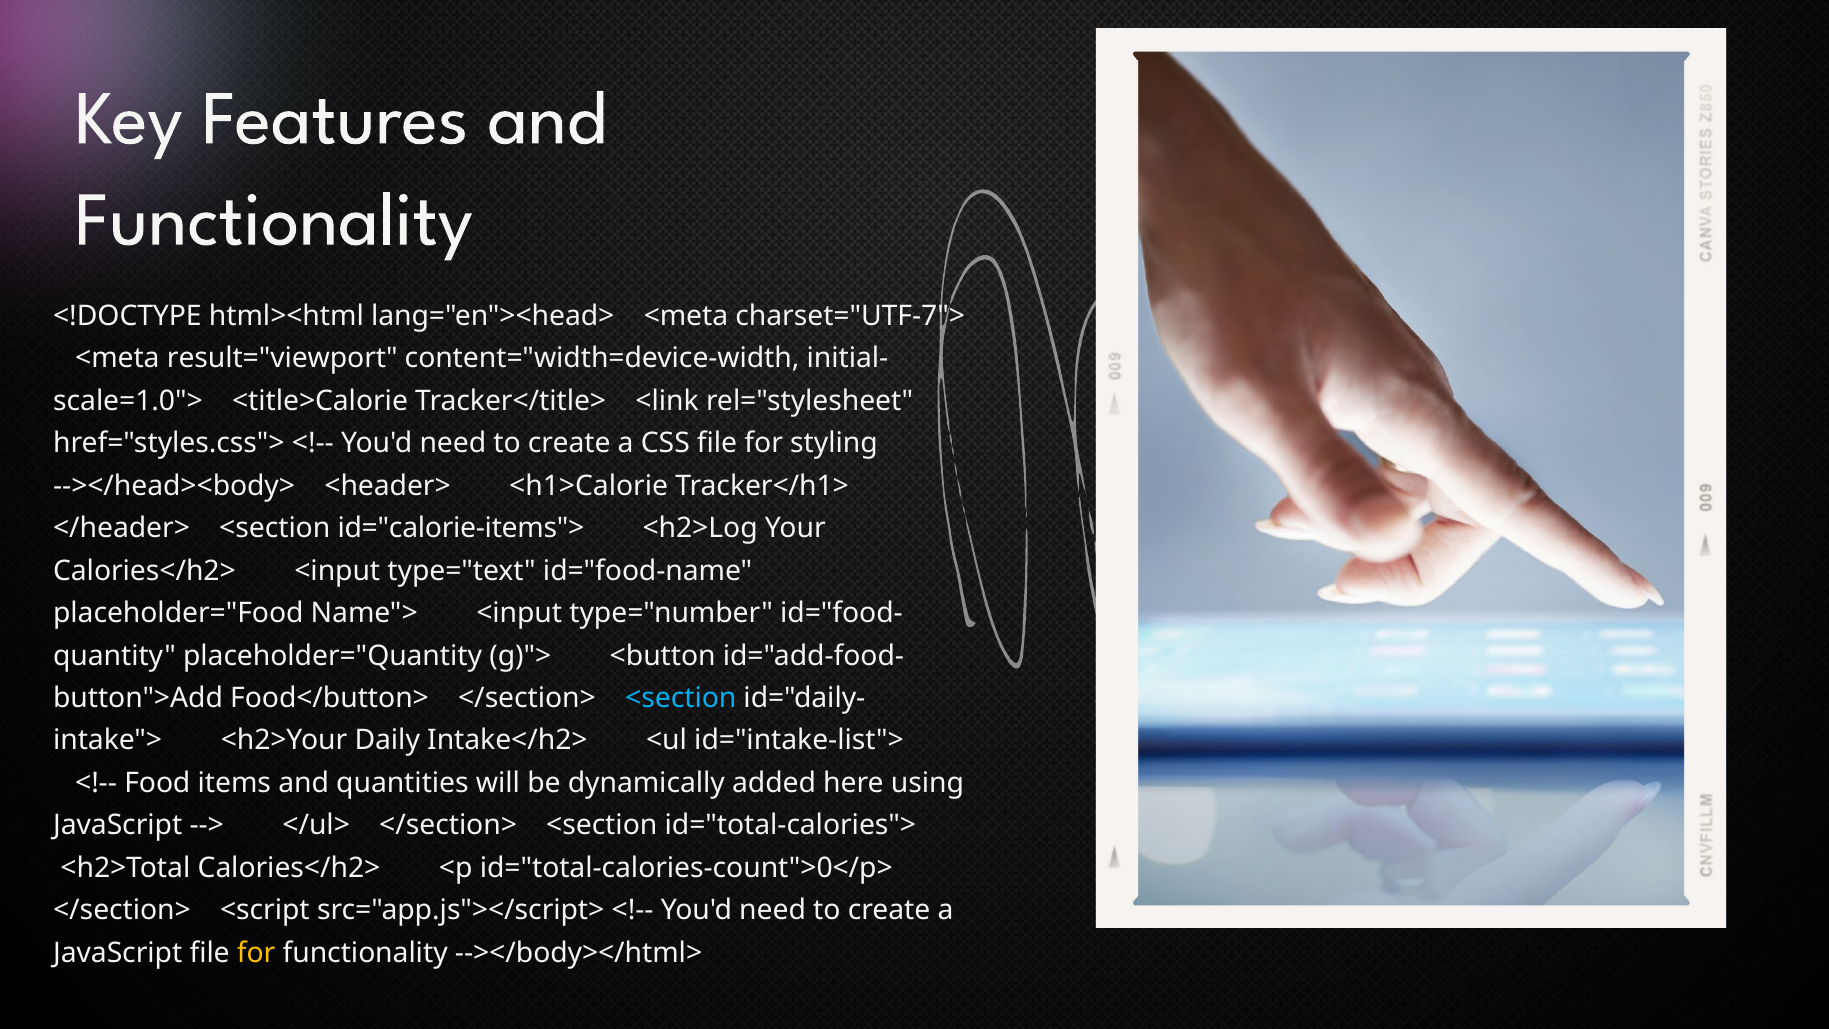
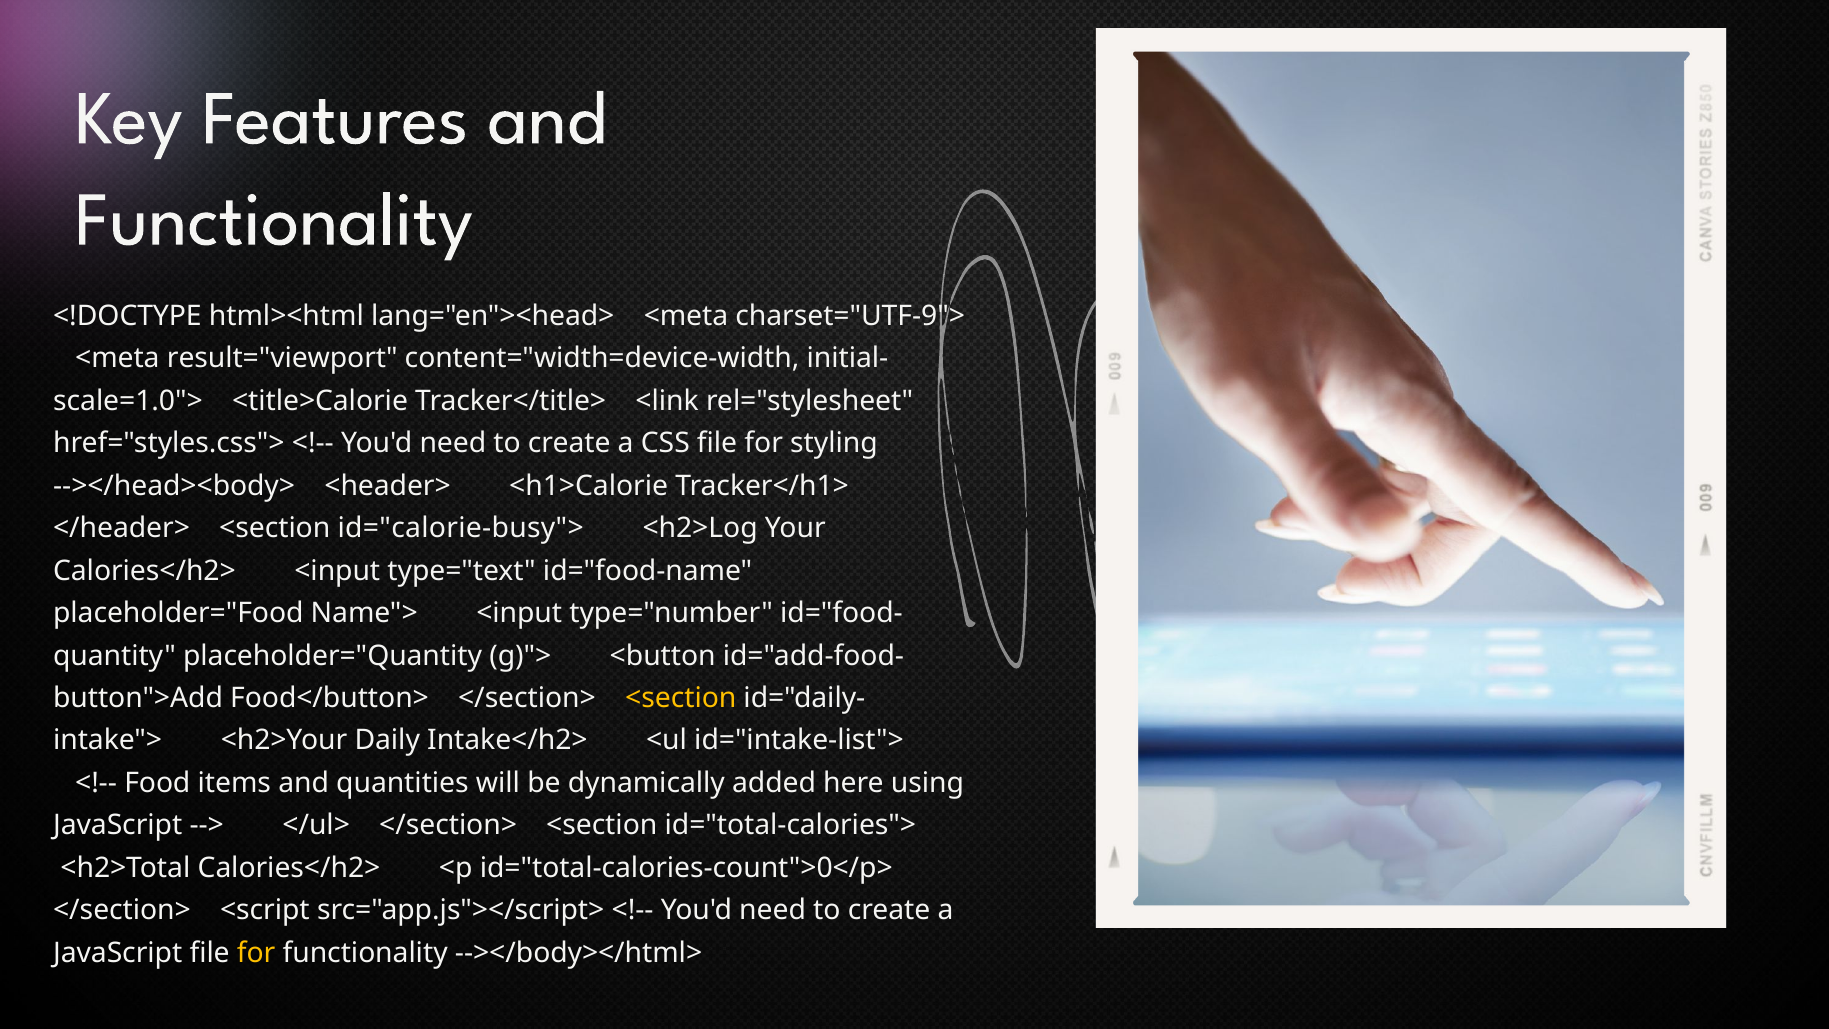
charset="UTF-7">: charset="UTF-7"> -> charset="UTF-9">
id="calorie-items">: id="calorie-items"> -> id="calorie-busy">
<section at (681, 698) colour: light blue -> yellow
